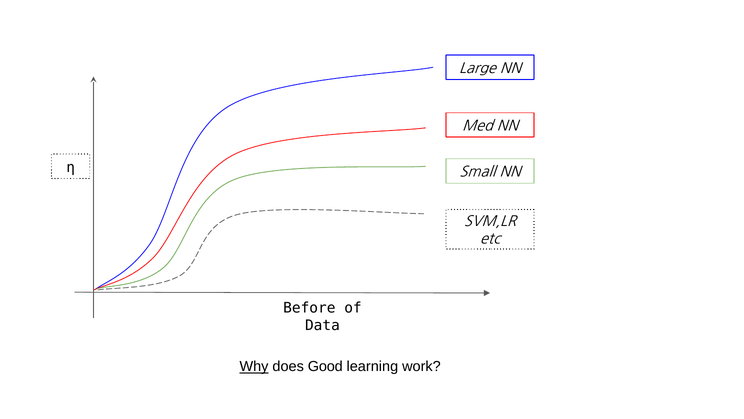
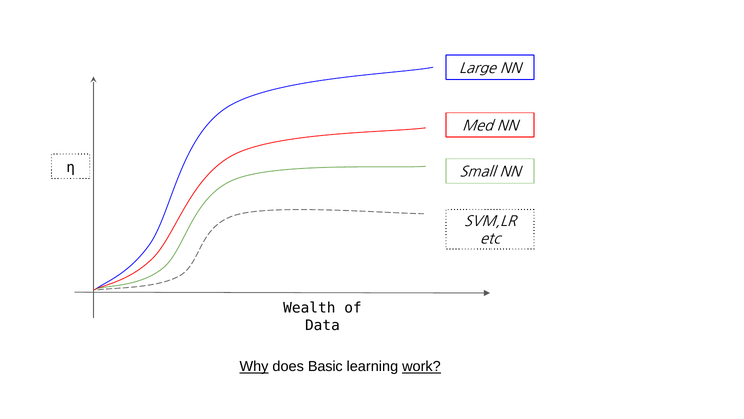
Before: Before -> Wealth
Good: Good -> Basic
work underline: none -> present
